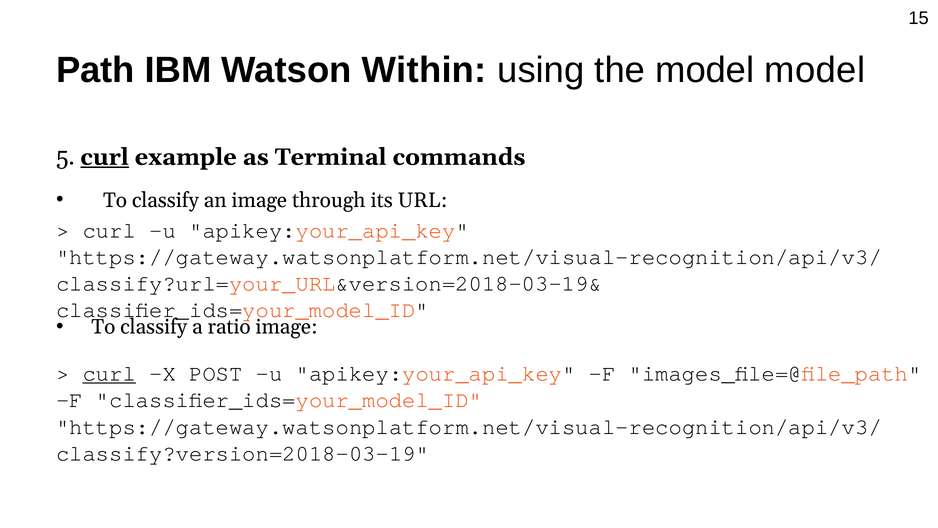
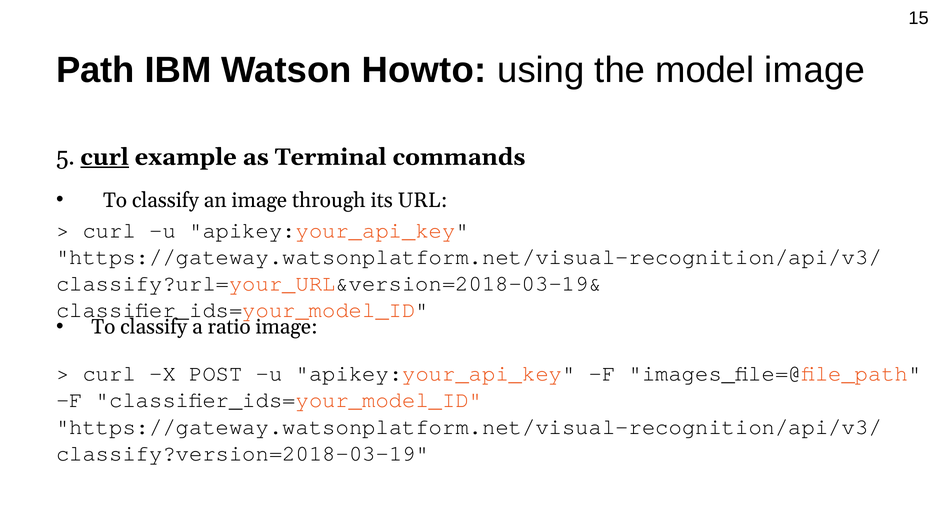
Within: Within -> Howto
model model: model -> image
curl at (109, 373) underline: present -> none
